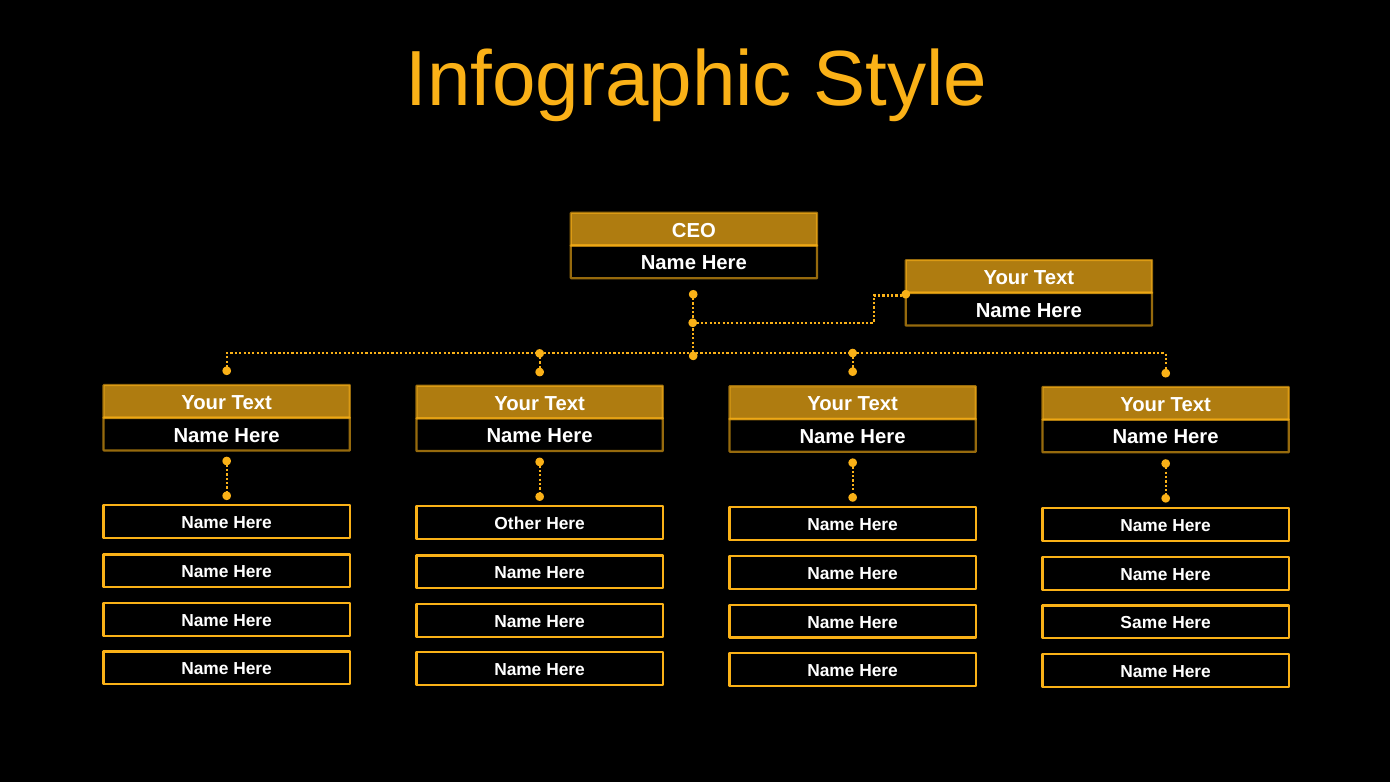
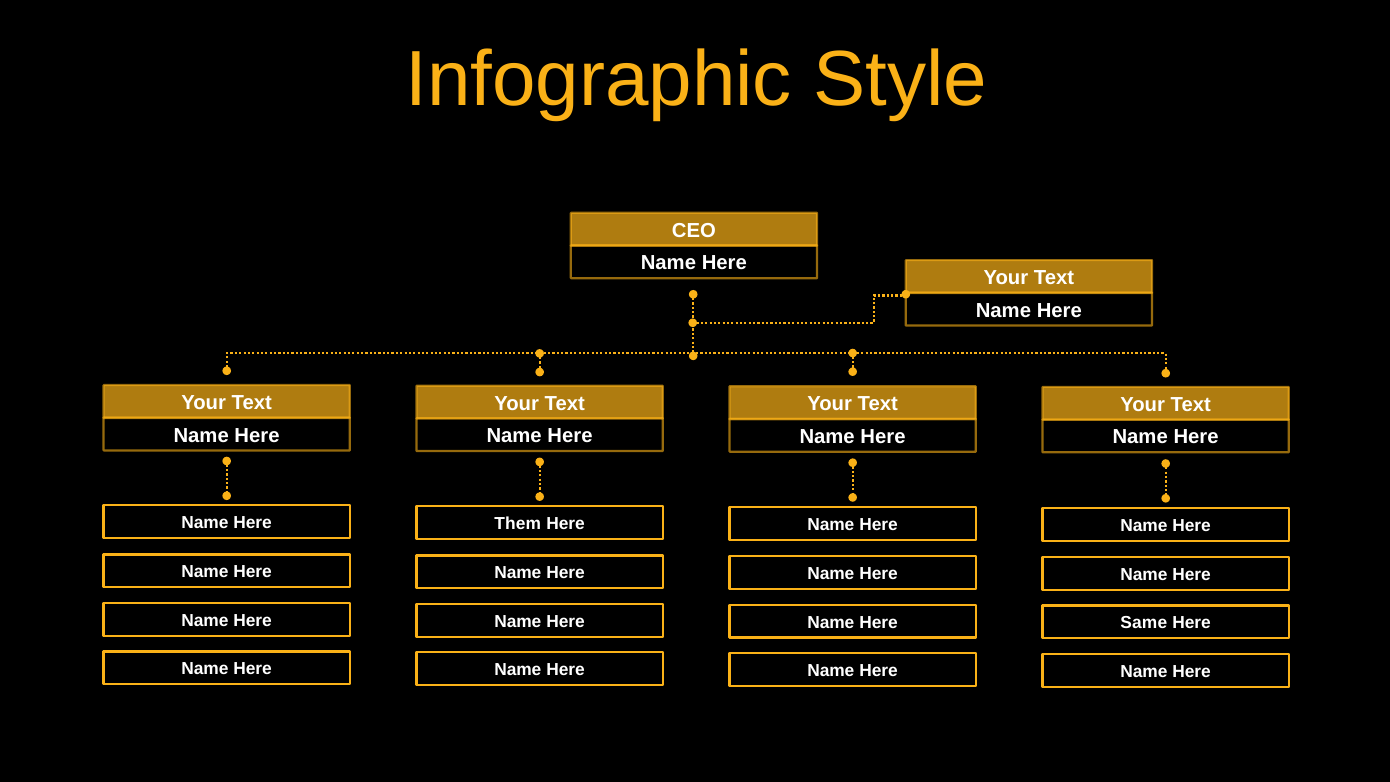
Other: Other -> Them
